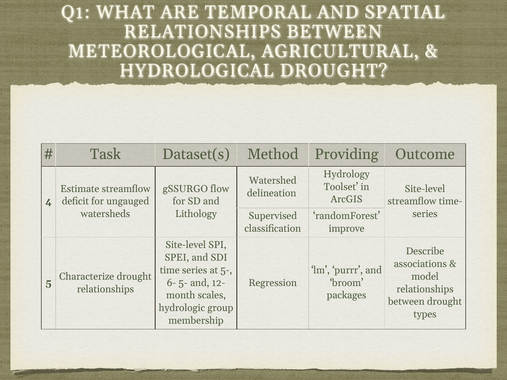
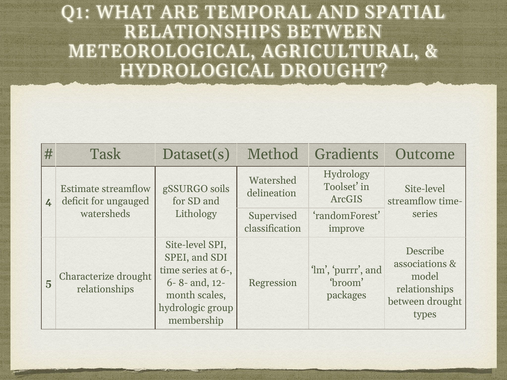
Providing: Providing -> Gradients
flow: flow -> soils
at 5-: 5- -> 6-
6- 5-: 5- -> 8-
